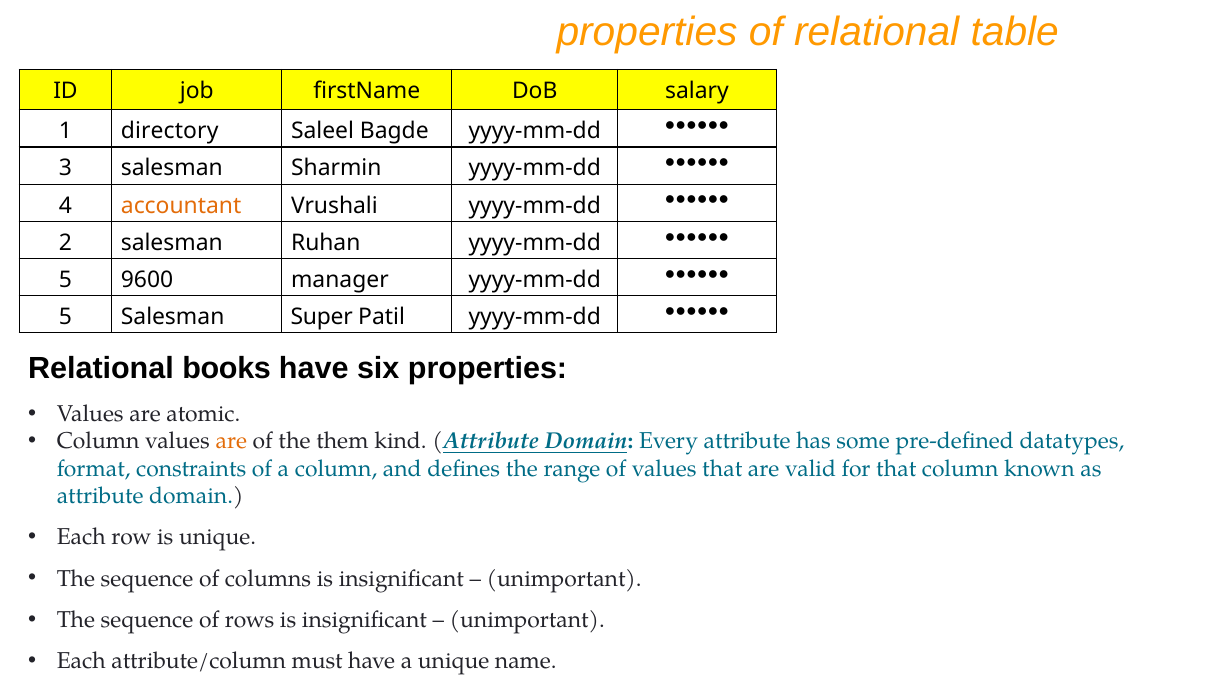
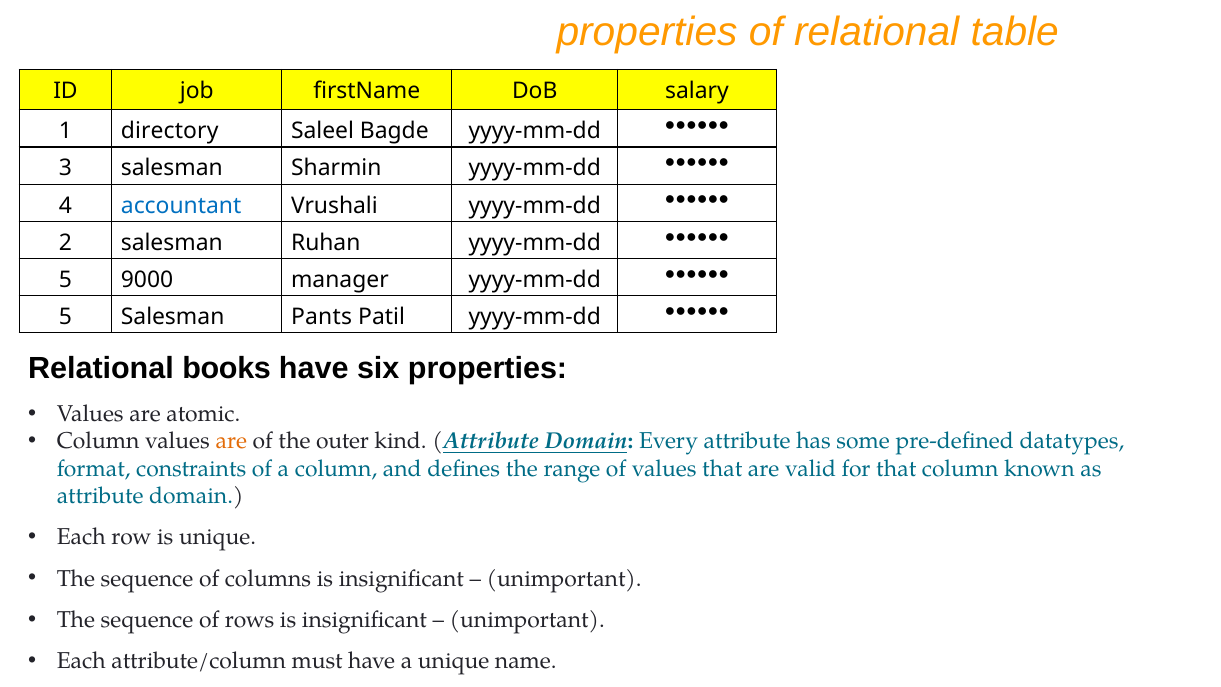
accountant colour: orange -> blue
9600: 9600 -> 9000
Super: Super -> Pants
them: them -> outer
